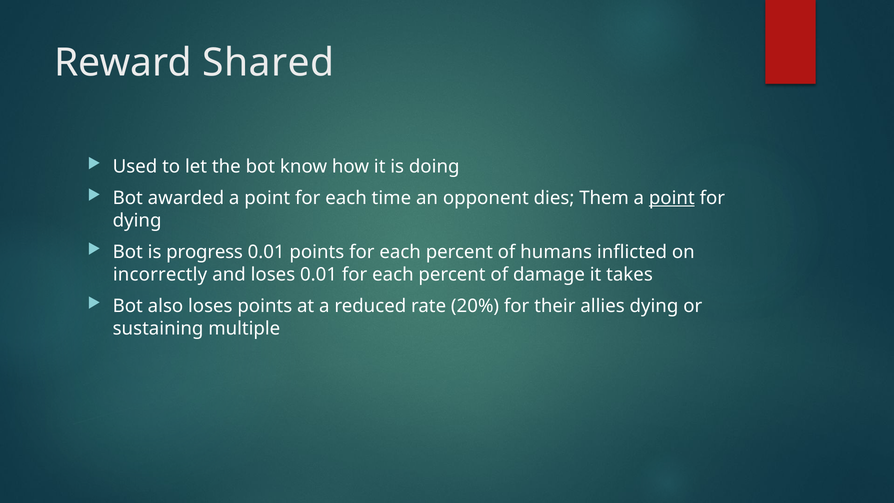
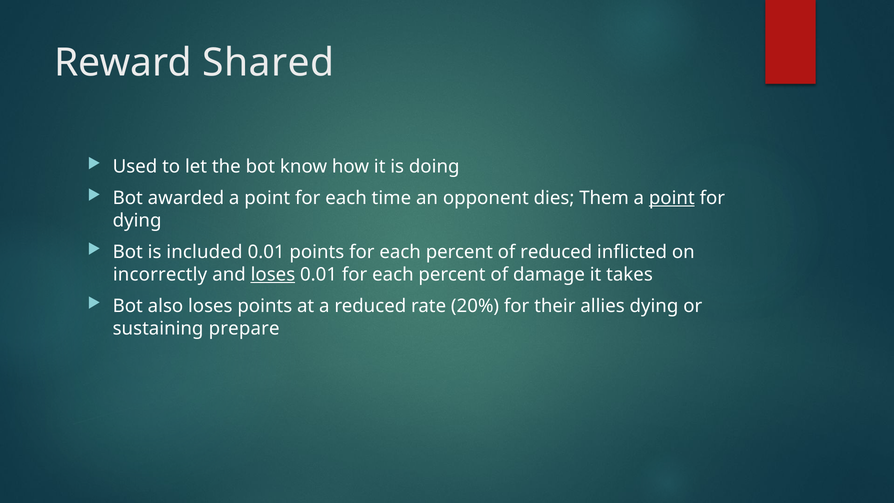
progress: progress -> included
of humans: humans -> reduced
loses at (273, 275) underline: none -> present
multiple: multiple -> prepare
